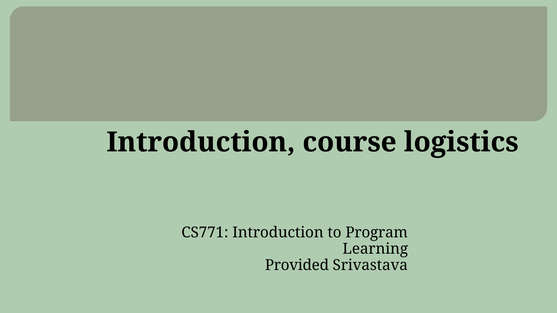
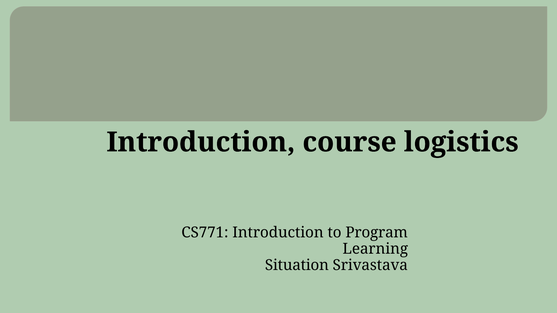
Provided: Provided -> Situation
